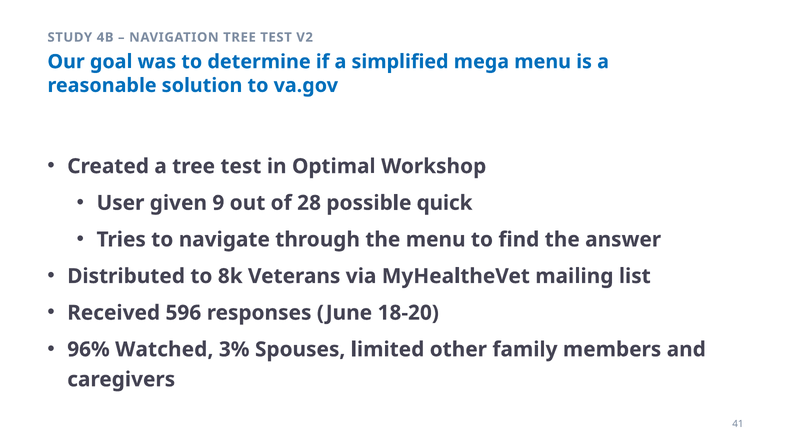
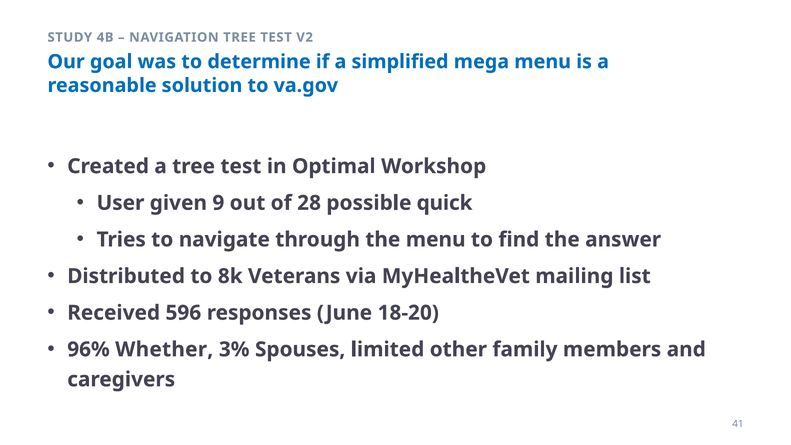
Watched: Watched -> Whether
